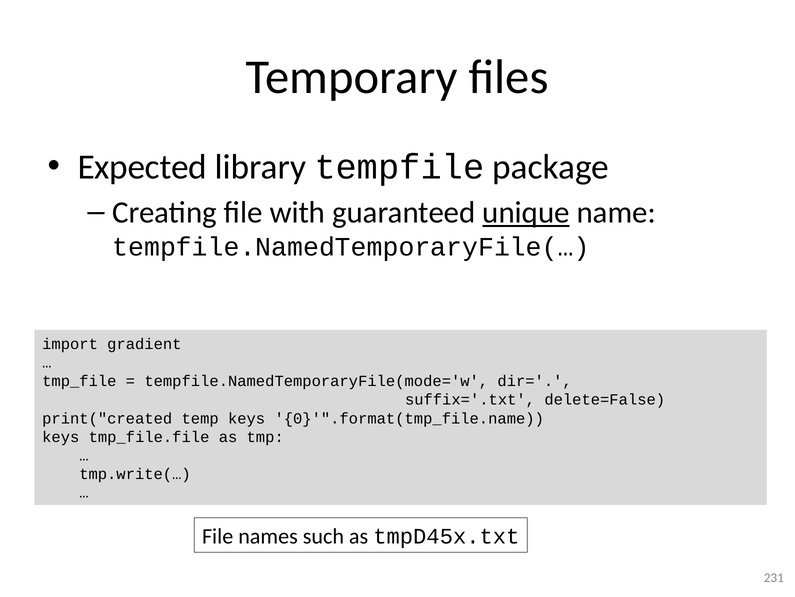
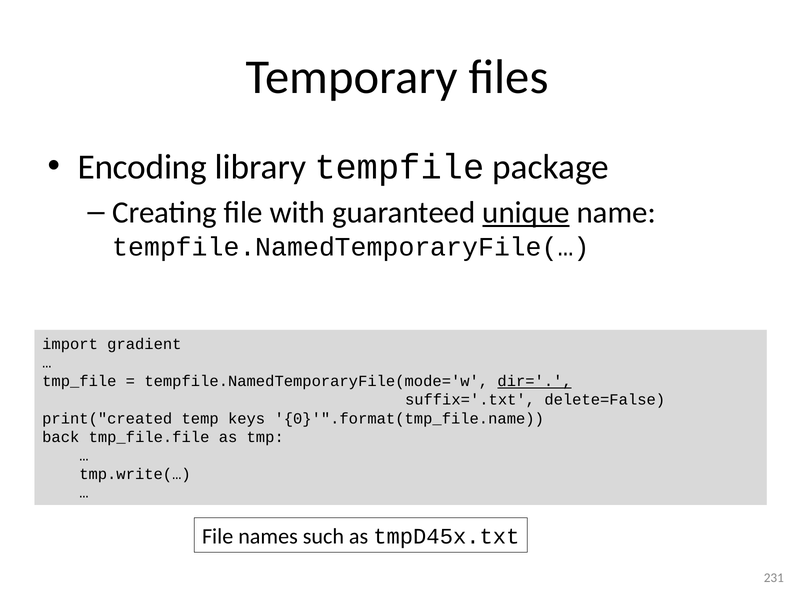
Expected: Expected -> Encoding
dir= underline: none -> present
keys at (61, 436): keys -> back
